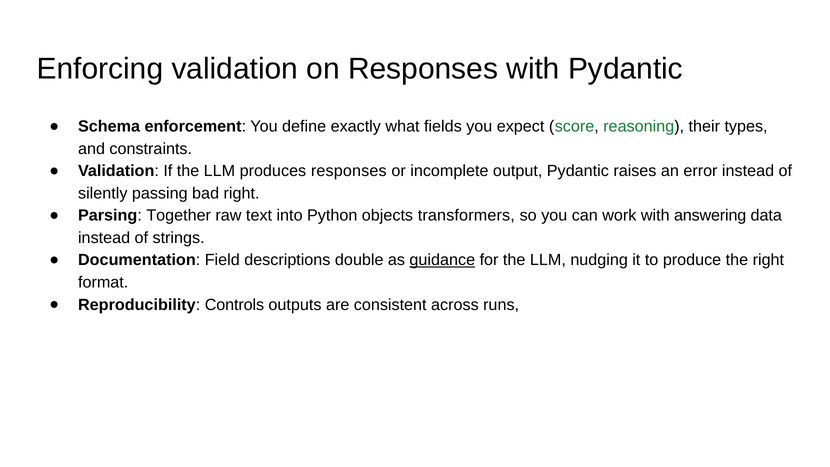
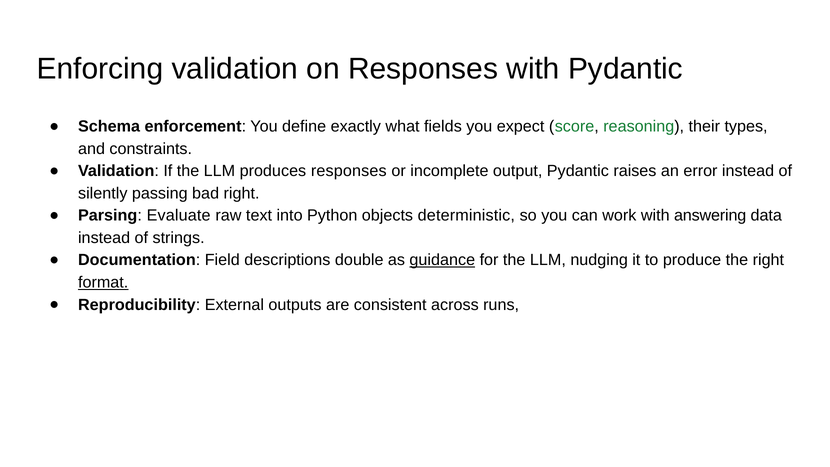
Together: Together -> Evaluate
transformers: transformers -> deterministic
format underline: none -> present
Controls: Controls -> External
